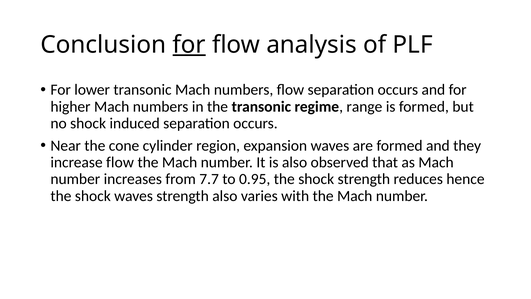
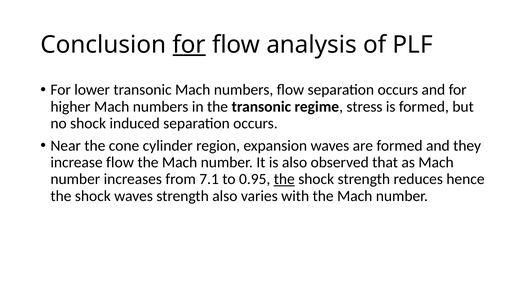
range: range -> stress
7.7: 7.7 -> 7.1
the at (284, 179) underline: none -> present
